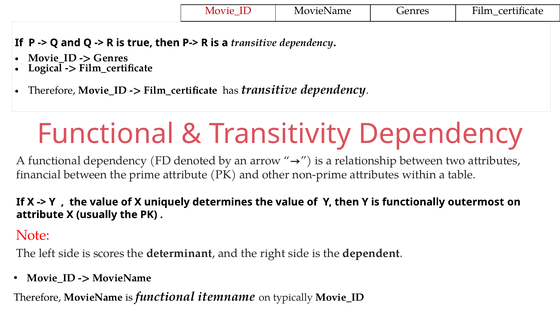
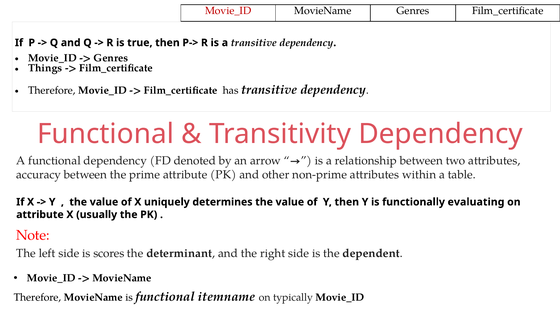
Logical: Logical -> Things
financial: financial -> accuracy
outermost: outermost -> evaluating
